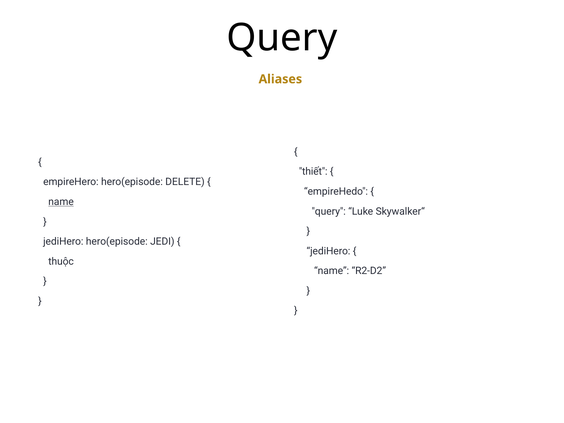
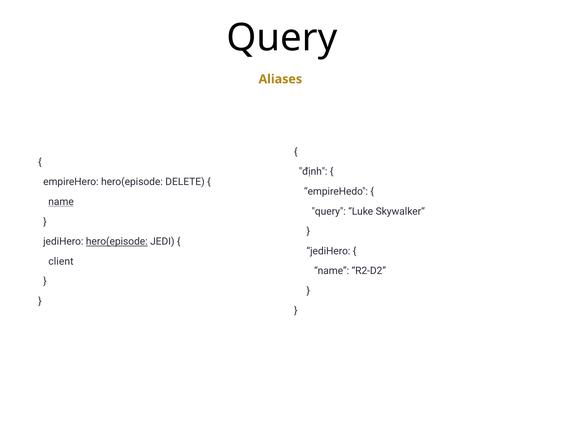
thiết: thiết -> định
hero(episode at (117, 242) underline: none -> present
thuộc: thuộc -> client
